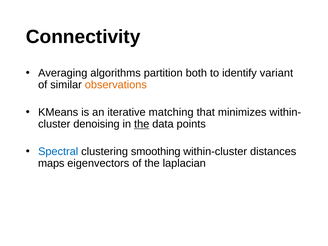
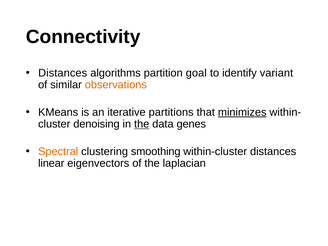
Averaging at (63, 73): Averaging -> Distances
both: both -> goal
matching: matching -> partitions
minimizes underline: none -> present
points: points -> genes
Spectral colour: blue -> orange
maps: maps -> linear
